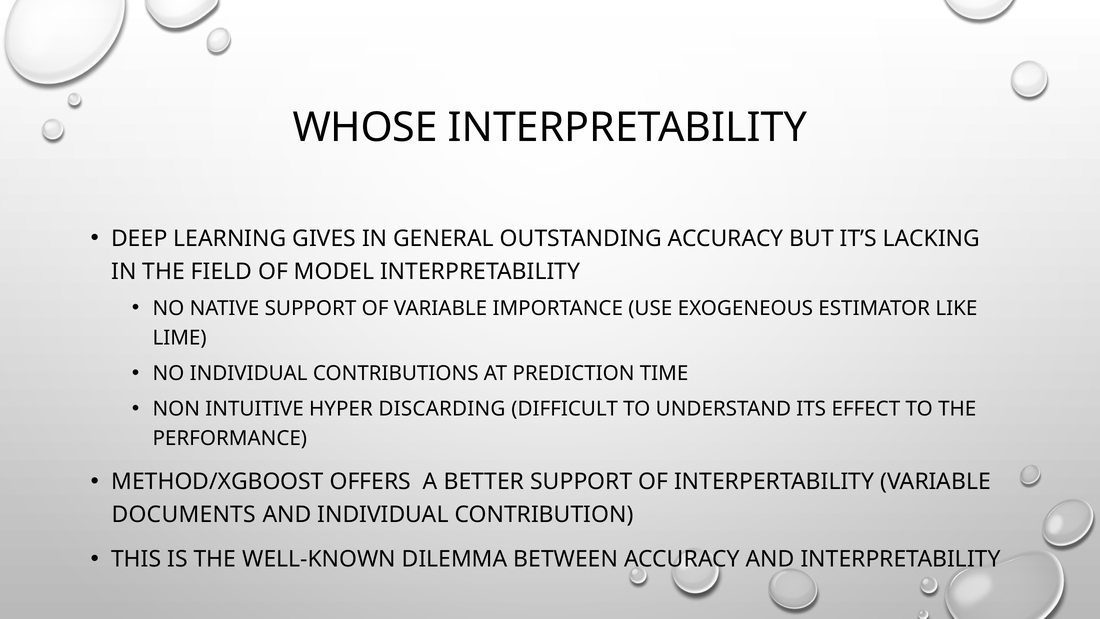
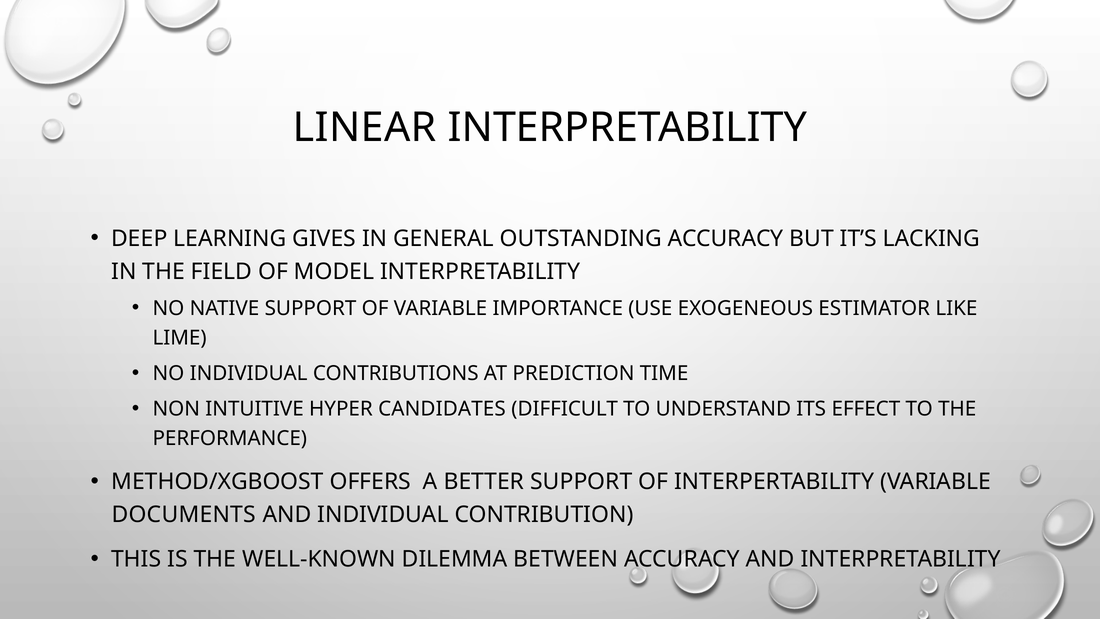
WHOSE: WHOSE -> LINEAR
DISCARDING: DISCARDING -> CANDIDATES
